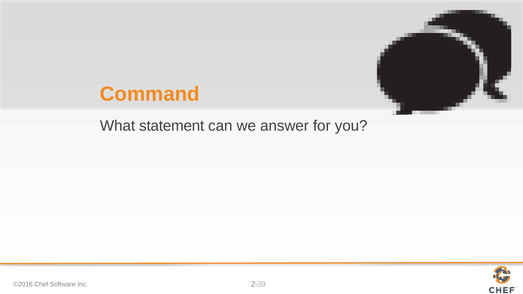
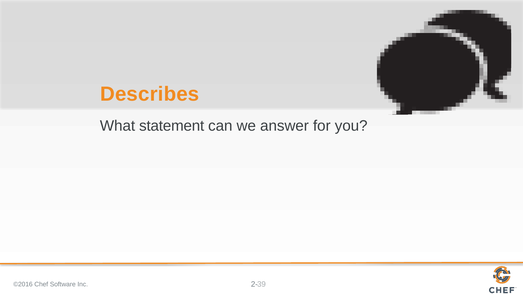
Command: Command -> Describes
